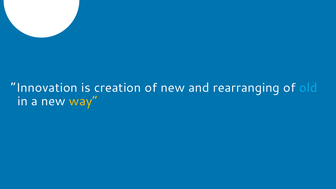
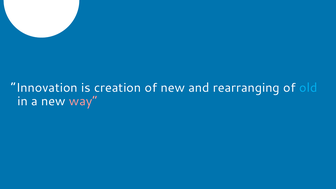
way colour: yellow -> pink
